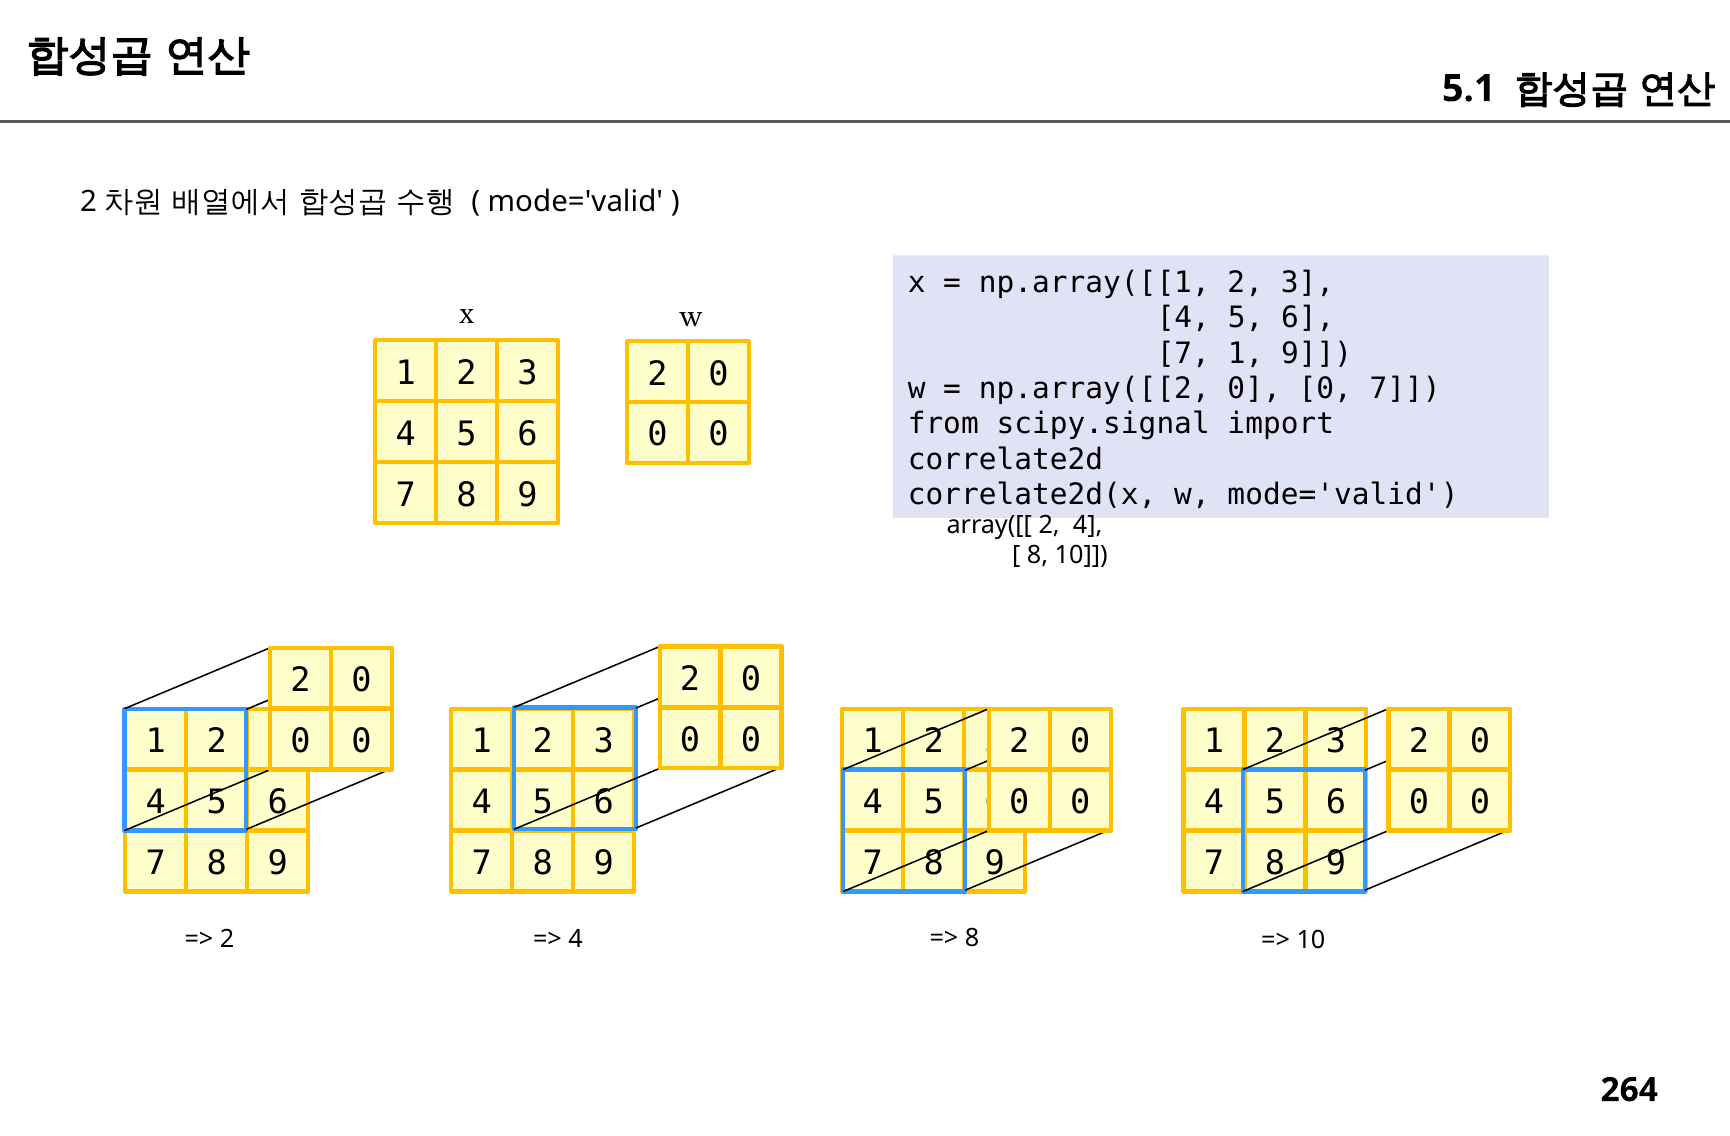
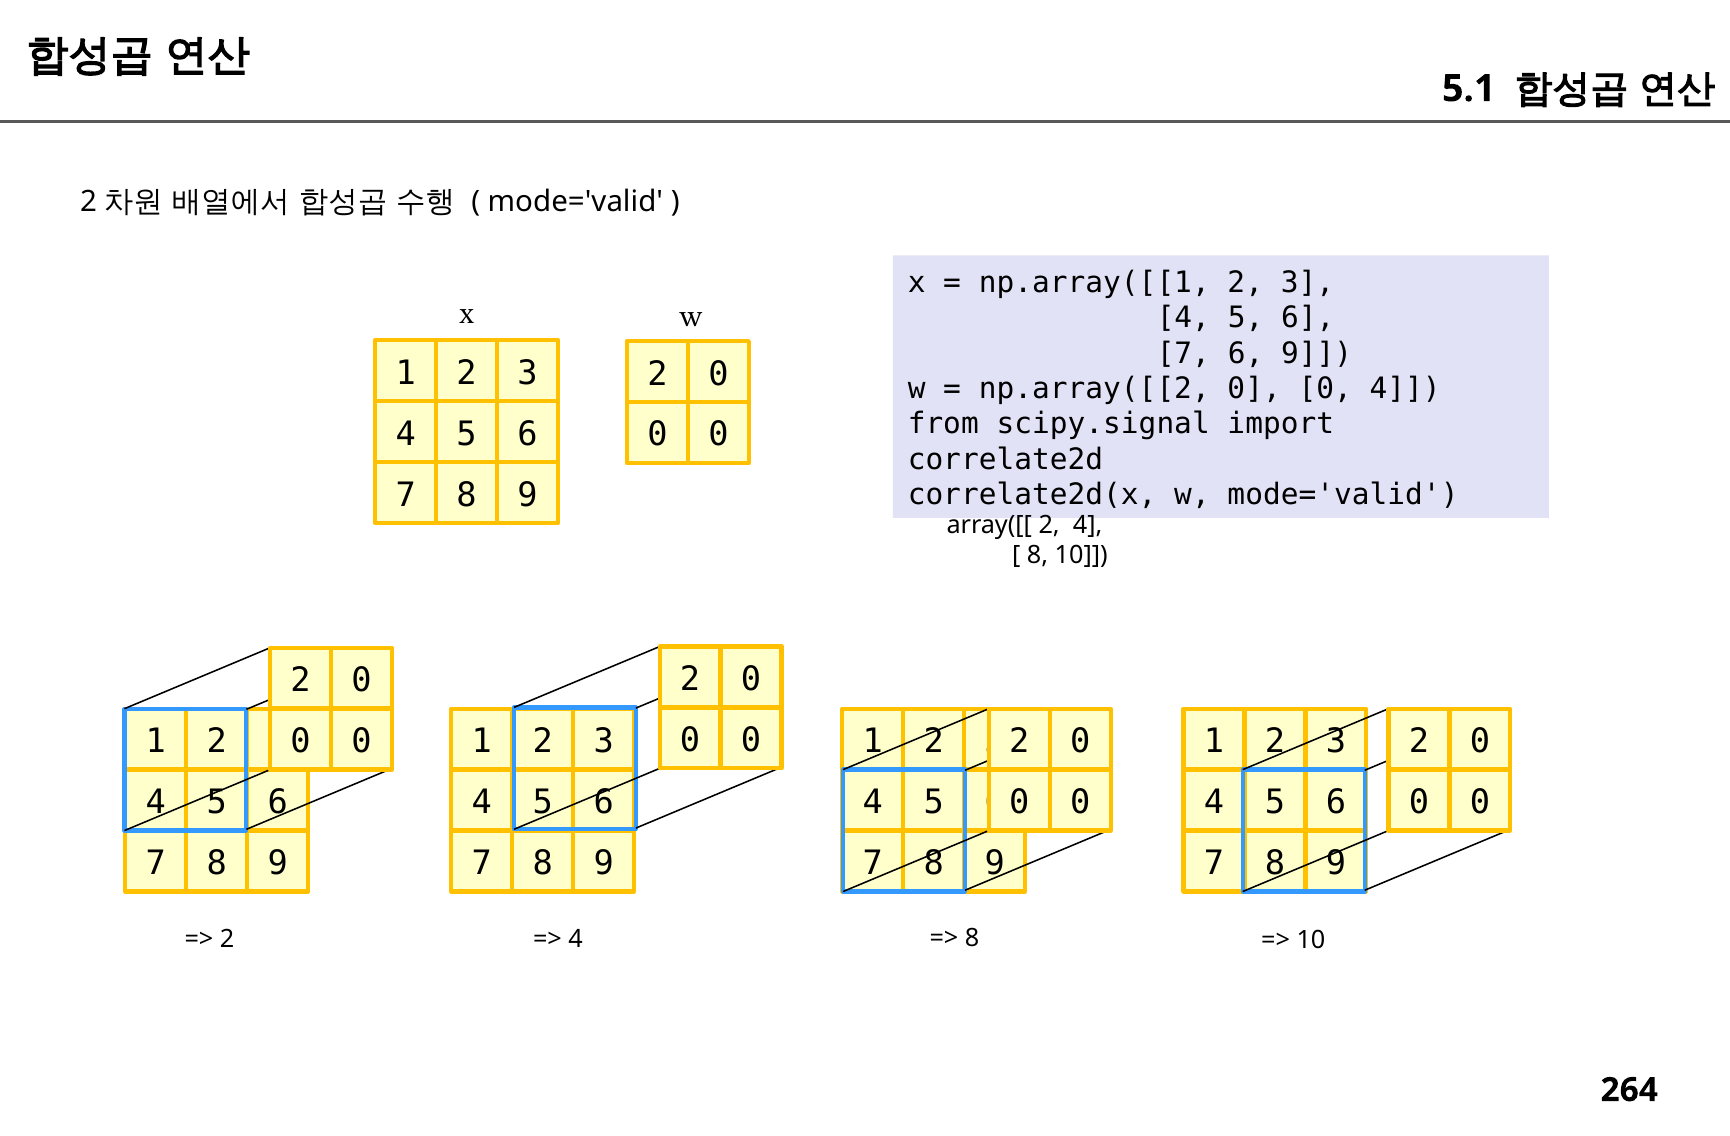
7 1: 1 -> 6
0 7: 7 -> 4
